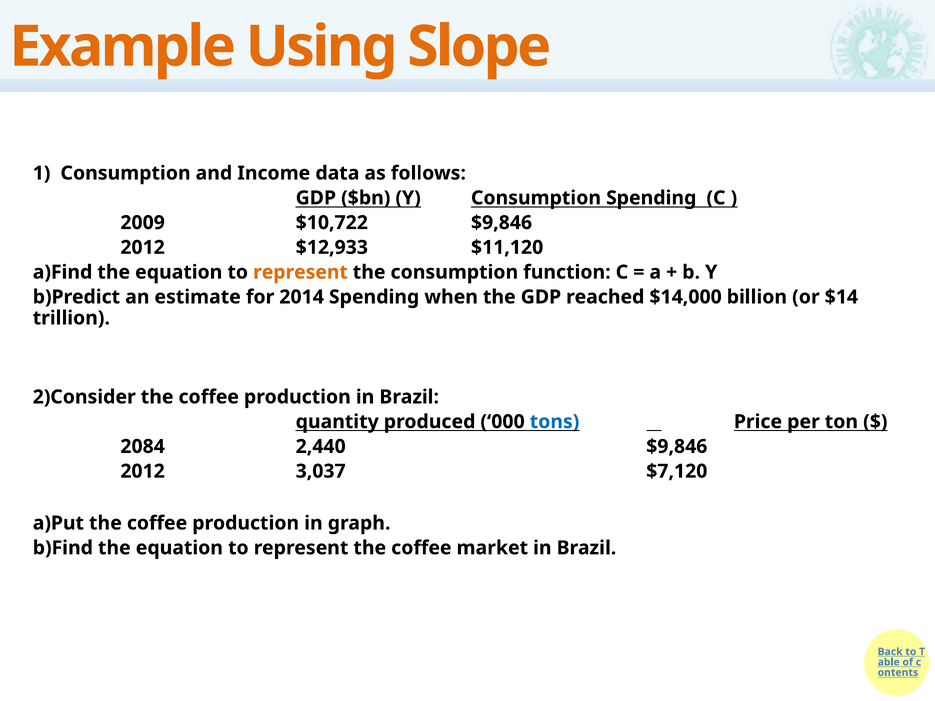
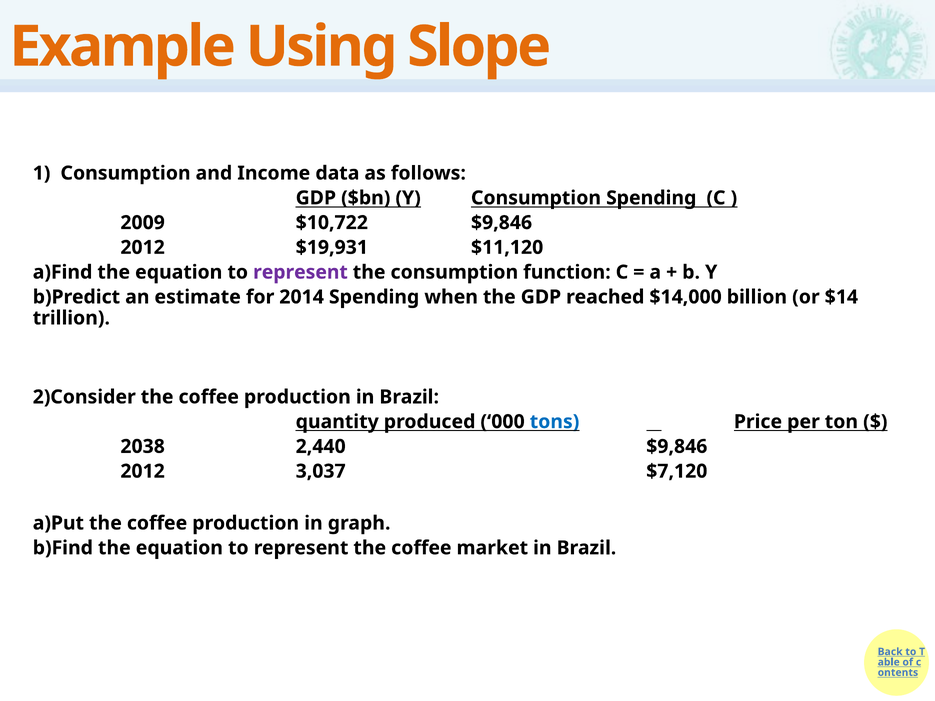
$12,933: $12,933 -> $19,931
represent at (300, 272) colour: orange -> purple
2084: 2084 -> 2038
